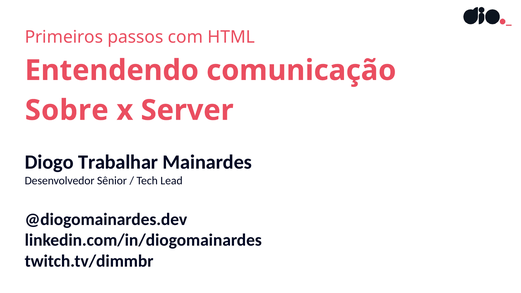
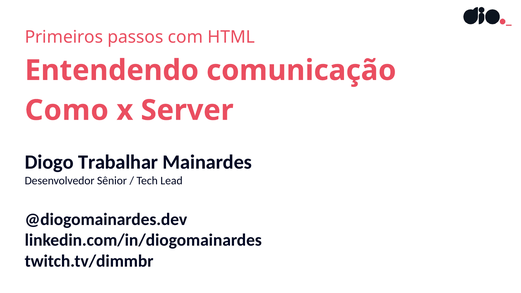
Sobre: Sobre -> Como
